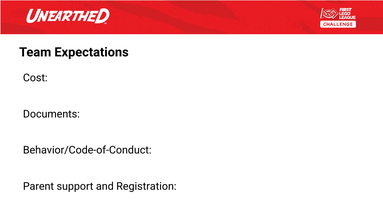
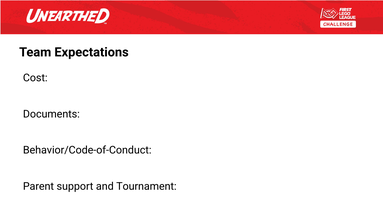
Registration: Registration -> Tournament
